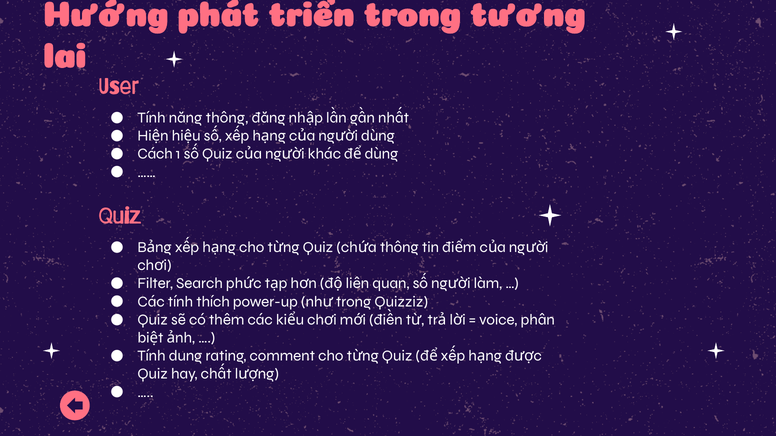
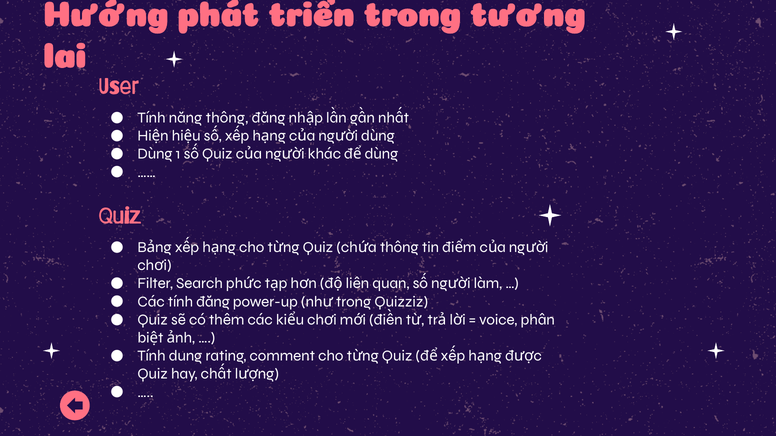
Cách at (155, 154): Cách -> Dùng
tính thích: thích -> đăng
